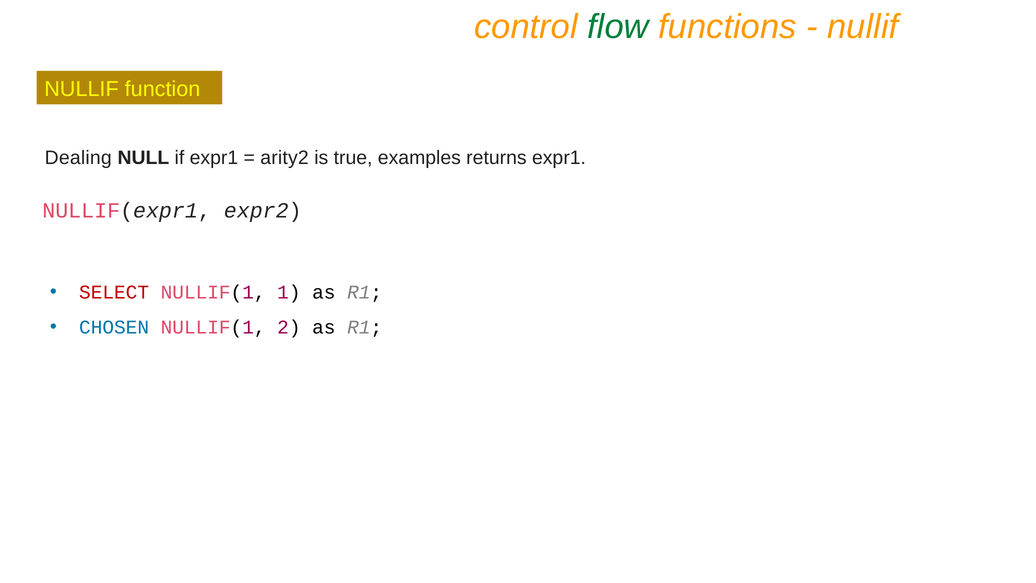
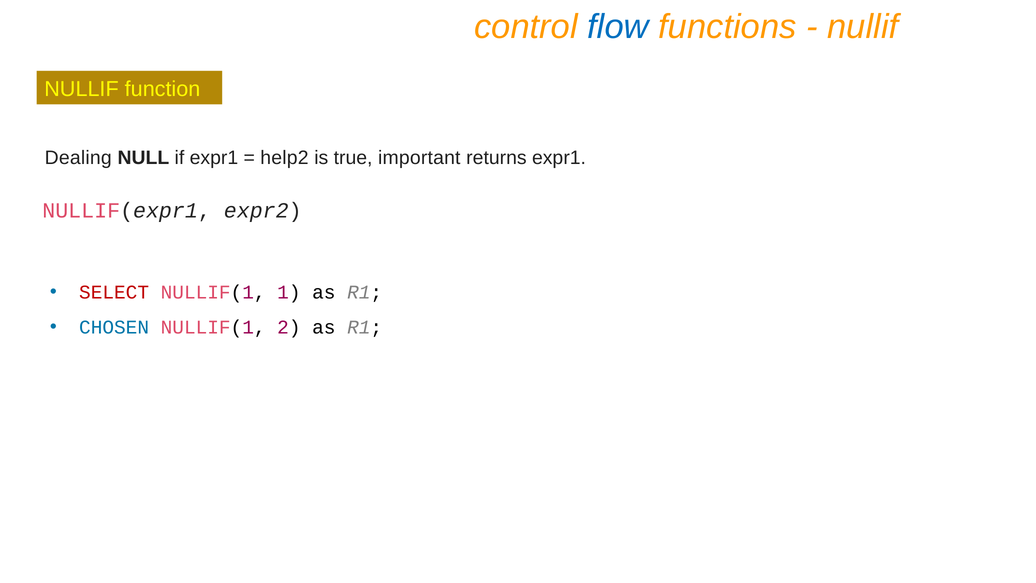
flow colour: green -> blue
arity2: arity2 -> help2
examples: examples -> important
